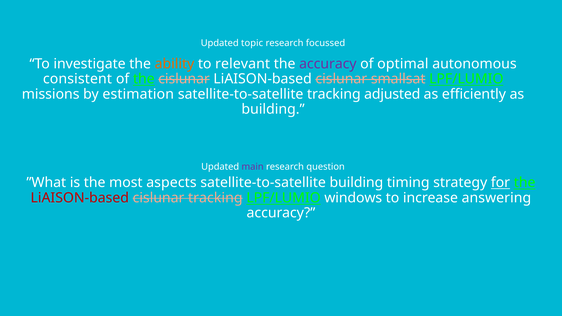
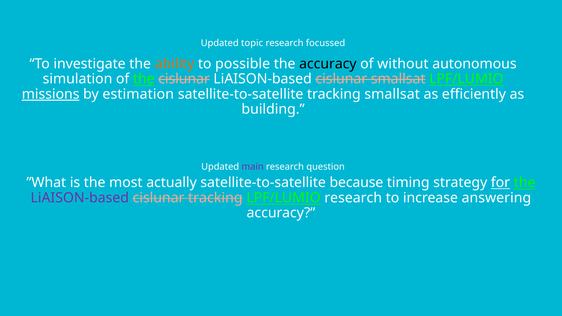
relevant: relevant -> possible
accuracy at (328, 64) colour: purple -> black
optimal: optimal -> without
consistent: consistent -> simulation
missions underline: none -> present
tracking adjusted: adjusted -> smallsat
aspects: aspects -> actually
satellite-to-satellite building: building -> because
LiAISON-based at (80, 198) colour: red -> purple
LPF/LUMIO windows: windows -> research
